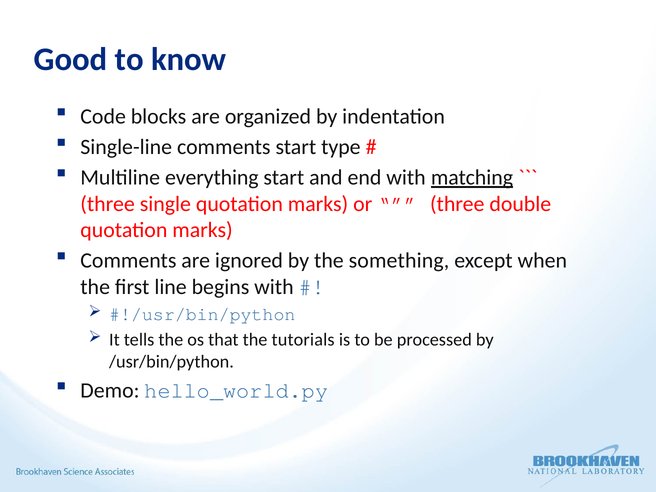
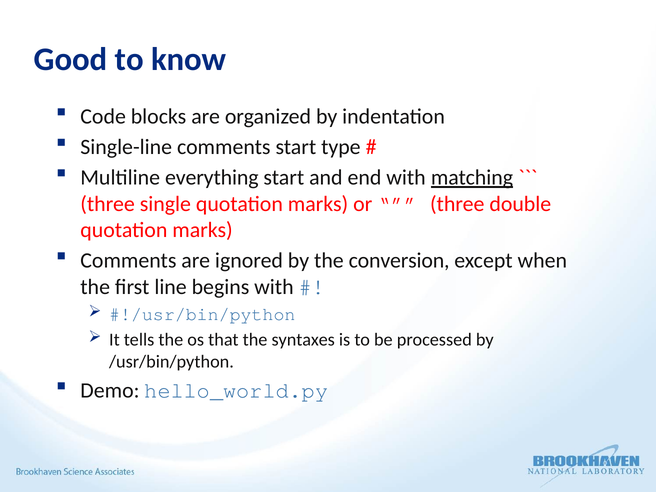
something: something -> conversion
tutorials: tutorials -> syntaxes
